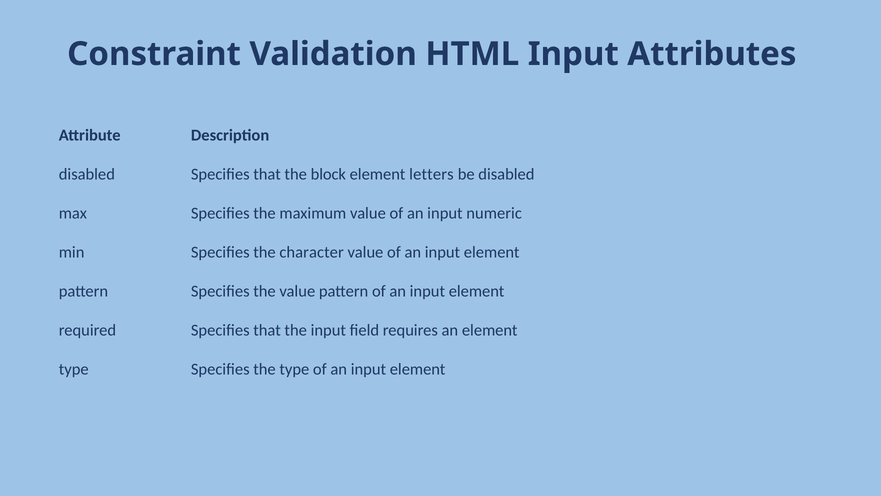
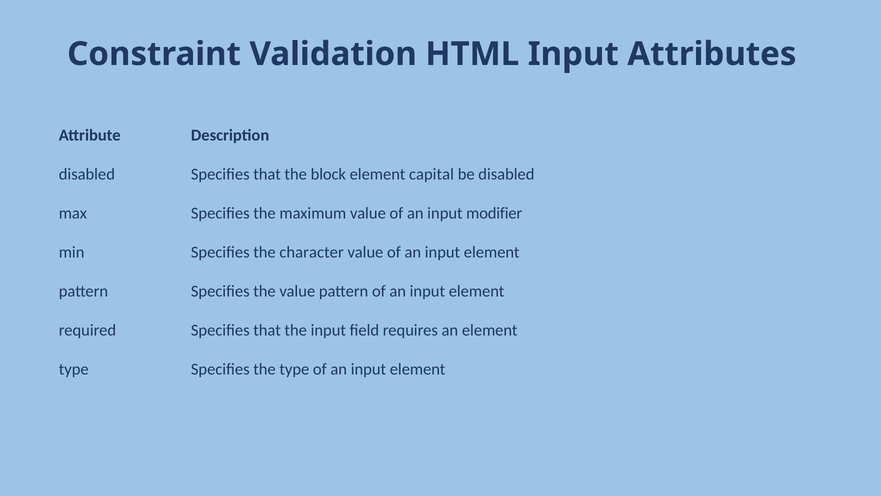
letters: letters -> capital
numeric: numeric -> modifier
